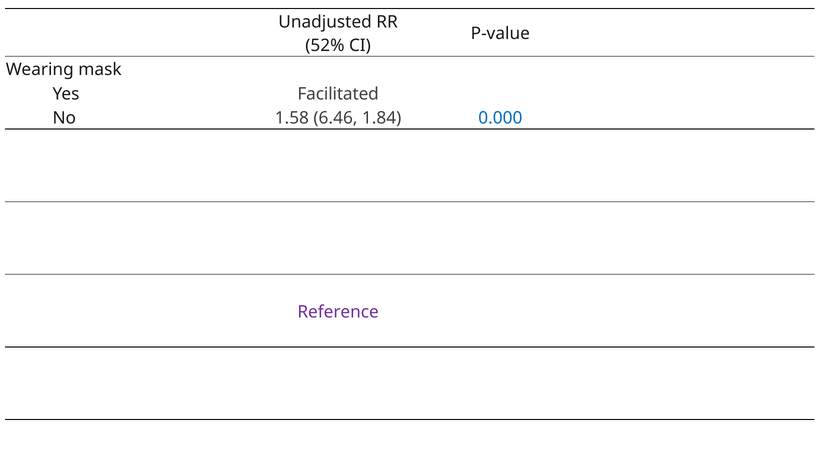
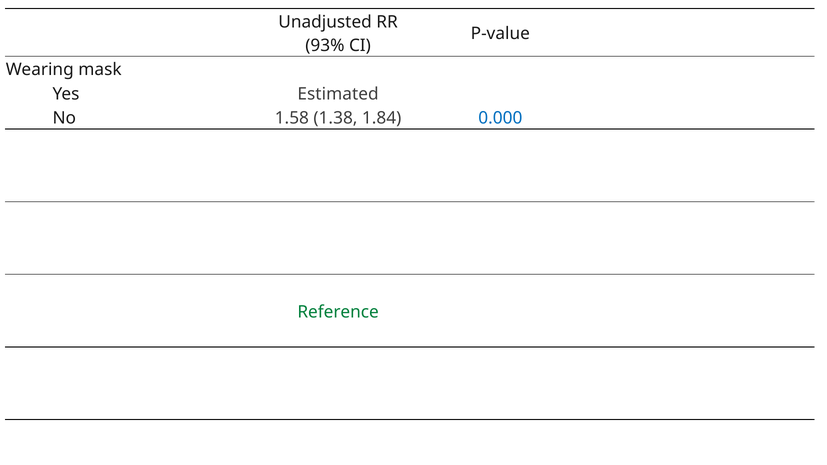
52%: 52% -> 93%
Yes Facilitated: Facilitated -> Estimated
6.46: 6.46 -> 1.38
Reference at (338, 312) colour: purple -> green
